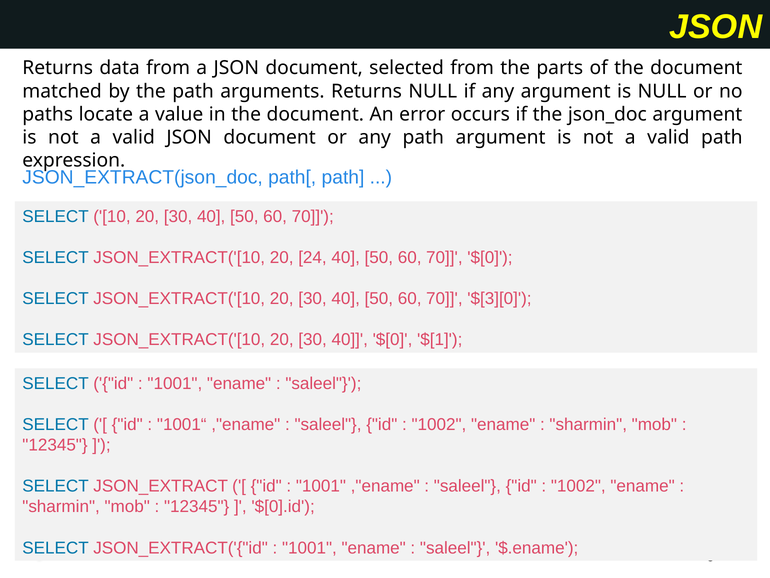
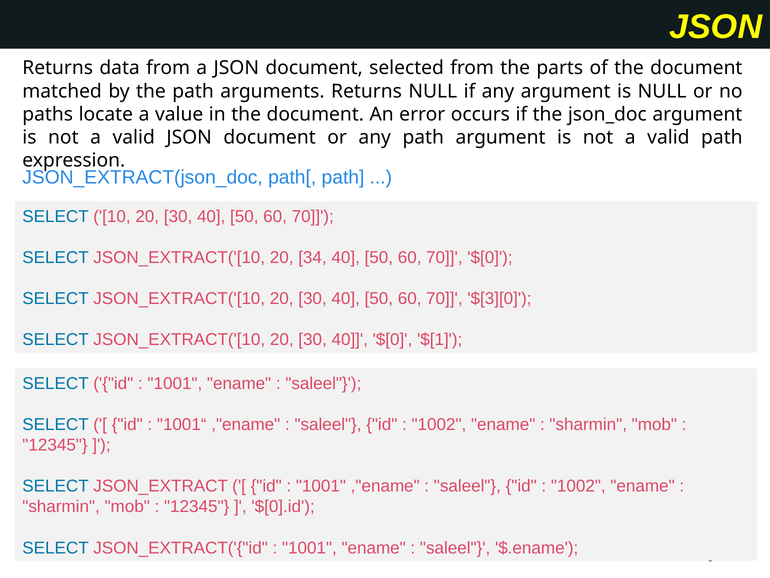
24: 24 -> 34
